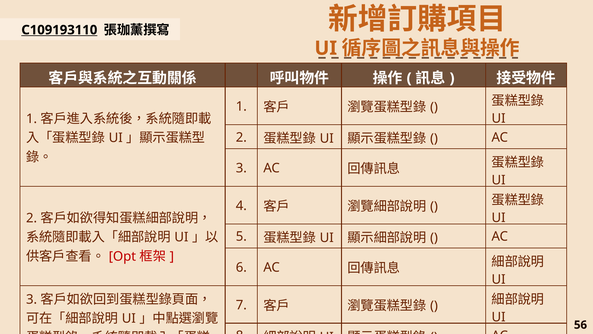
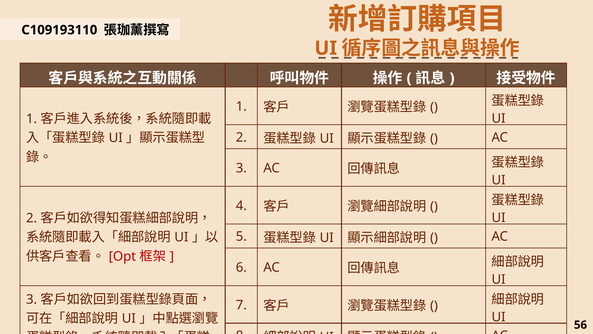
C109193110 underline: present -> none
